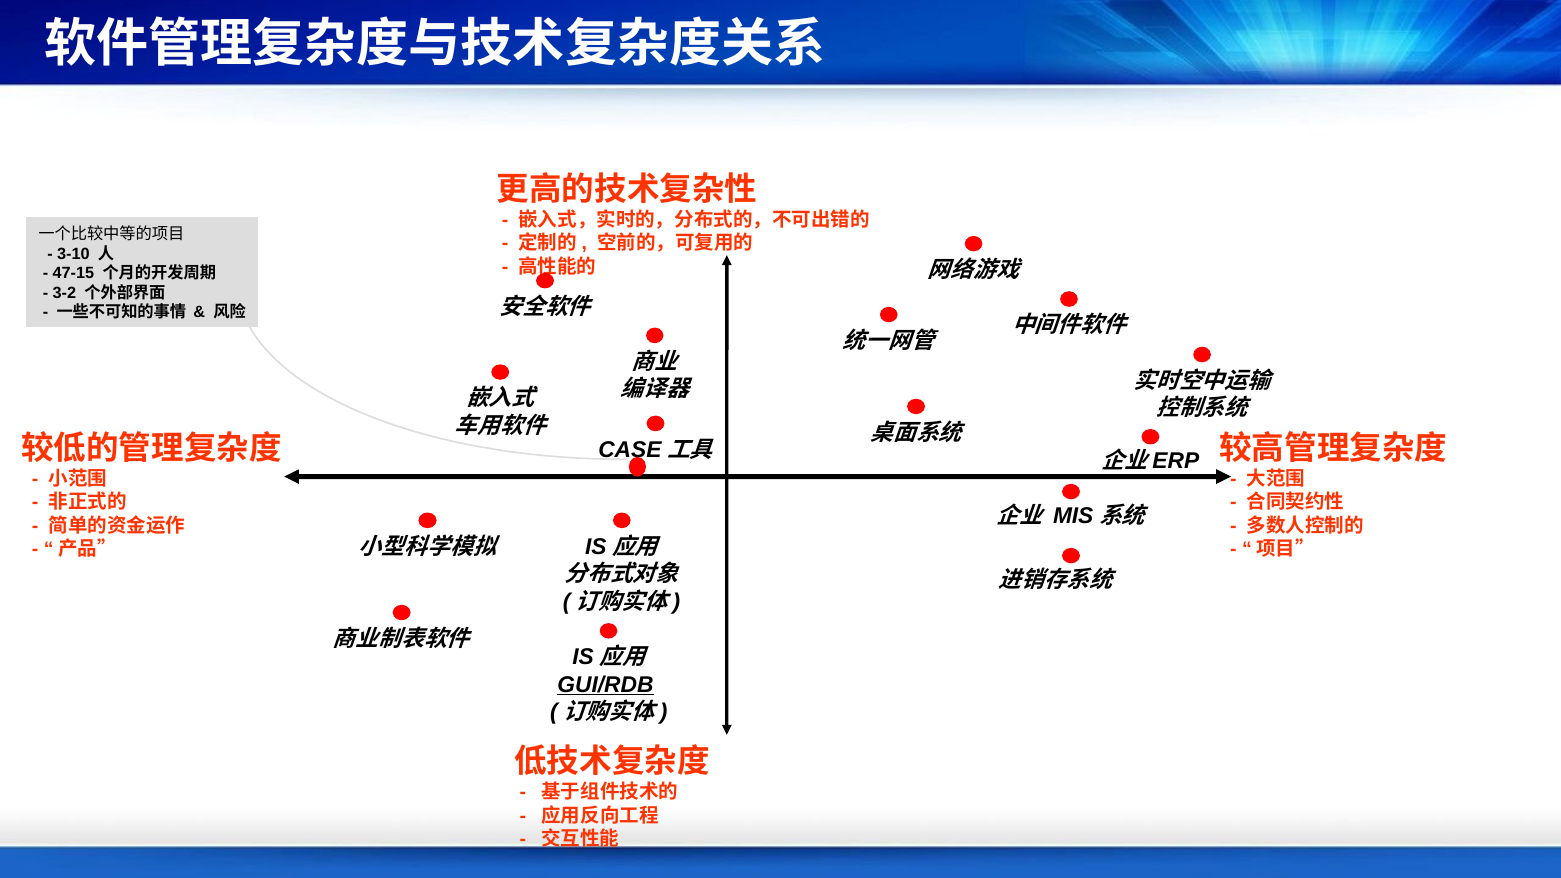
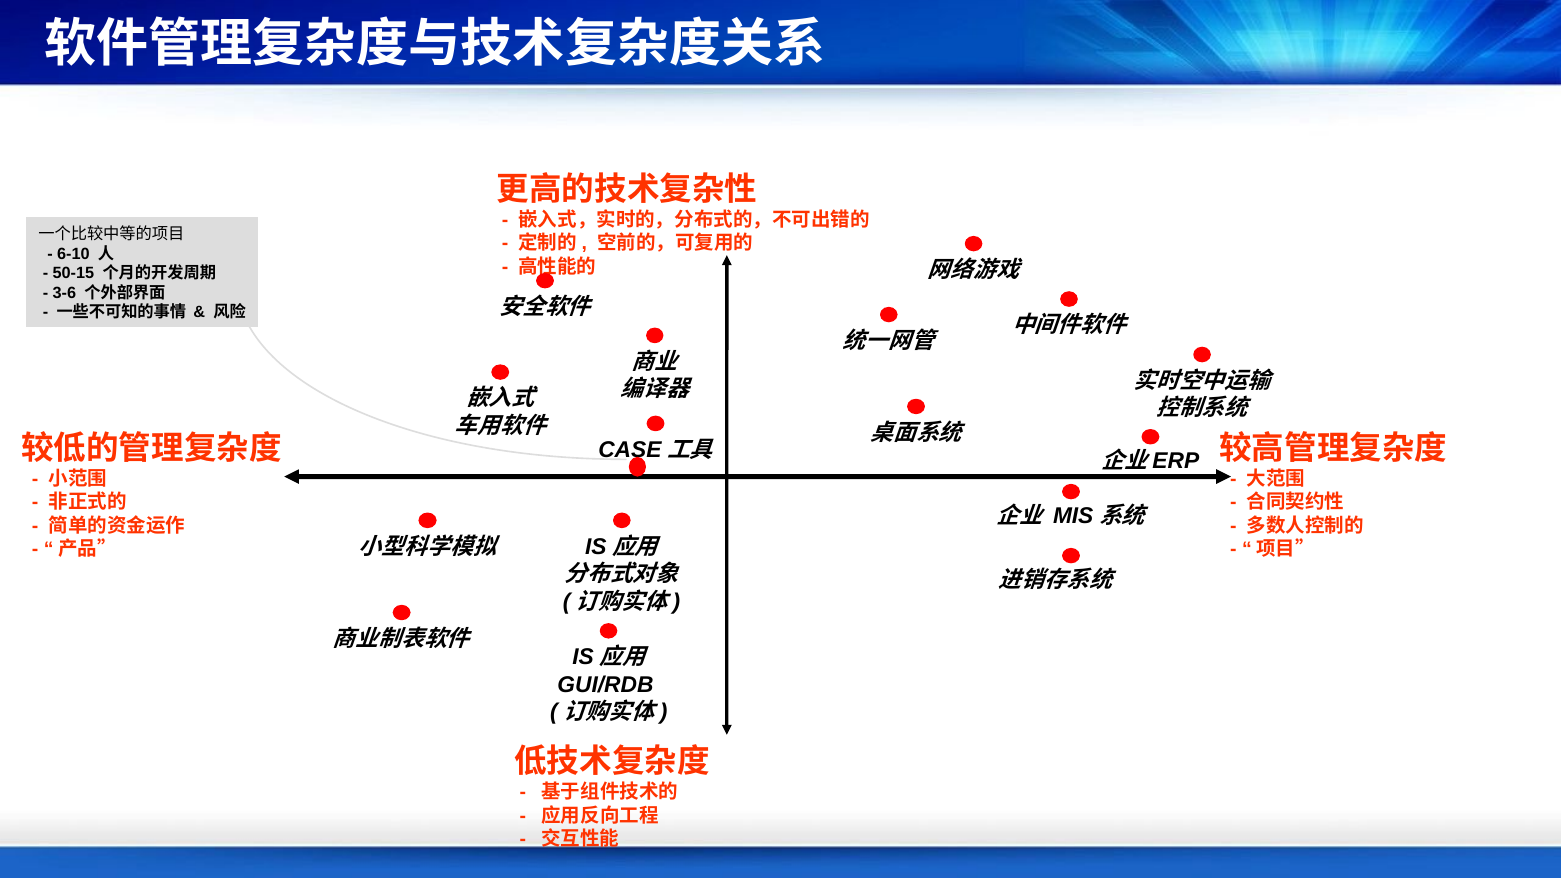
3-10: 3-10 -> 6-10
47-15: 47-15 -> 50-15
3-2: 3-2 -> 3-6
GUI/RDB underline: present -> none
